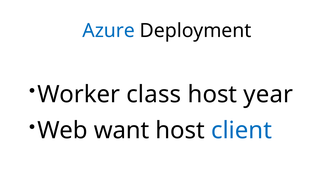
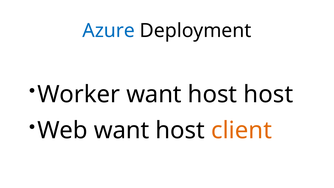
Worker class: class -> want
host year: year -> host
client colour: blue -> orange
